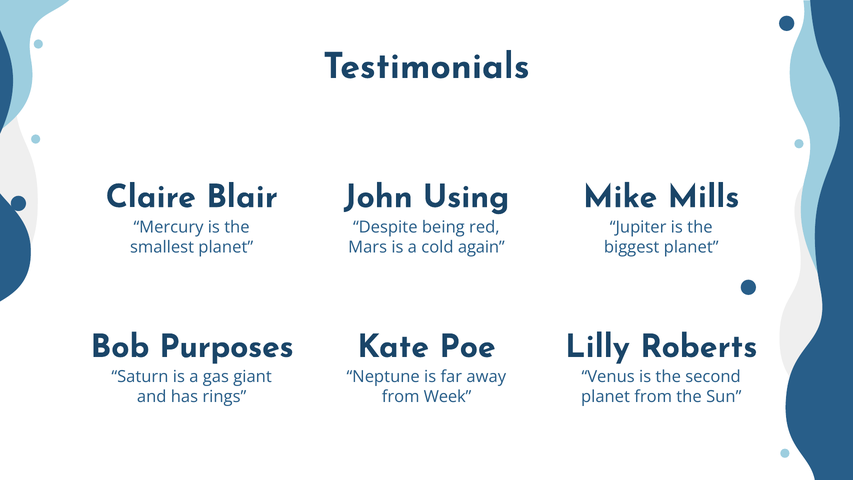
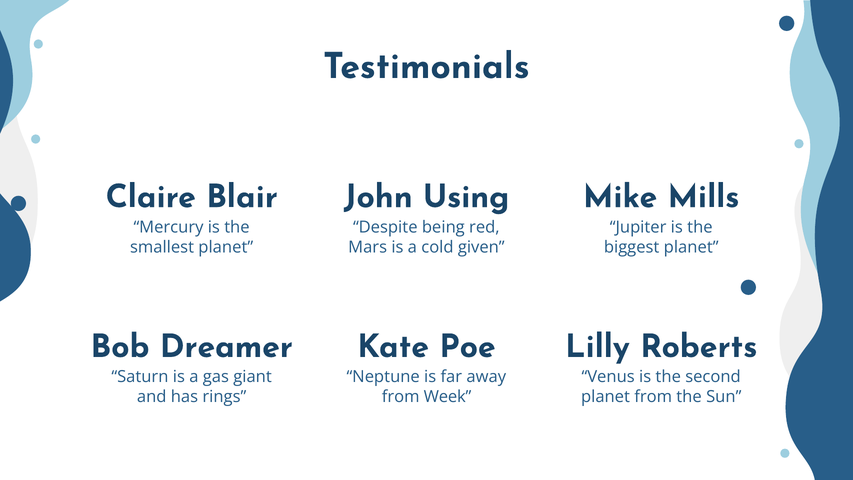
again: again -> given
Purposes: Purposes -> Dreamer
